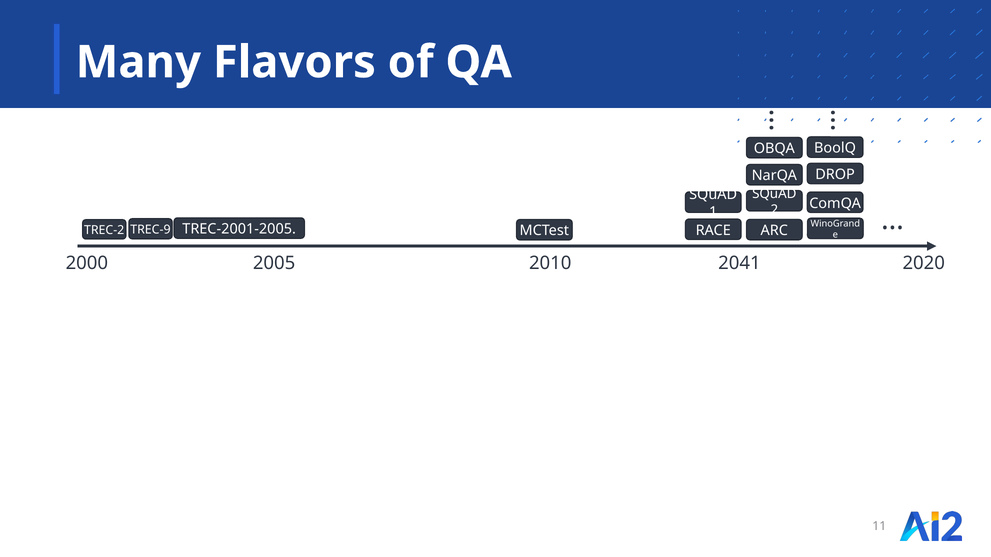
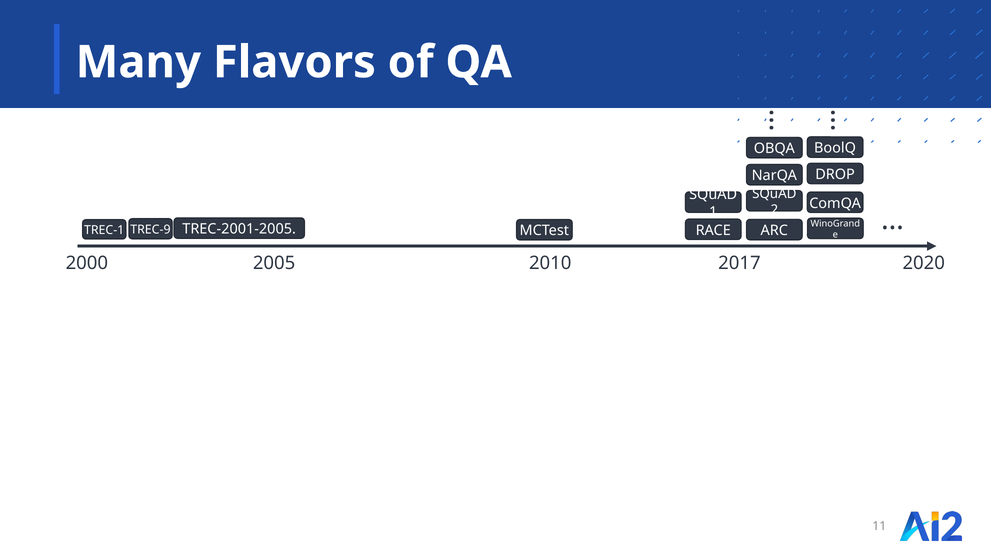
TREC-2: TREC-2 -> TREC-1
2041: 2041 -> 2017
